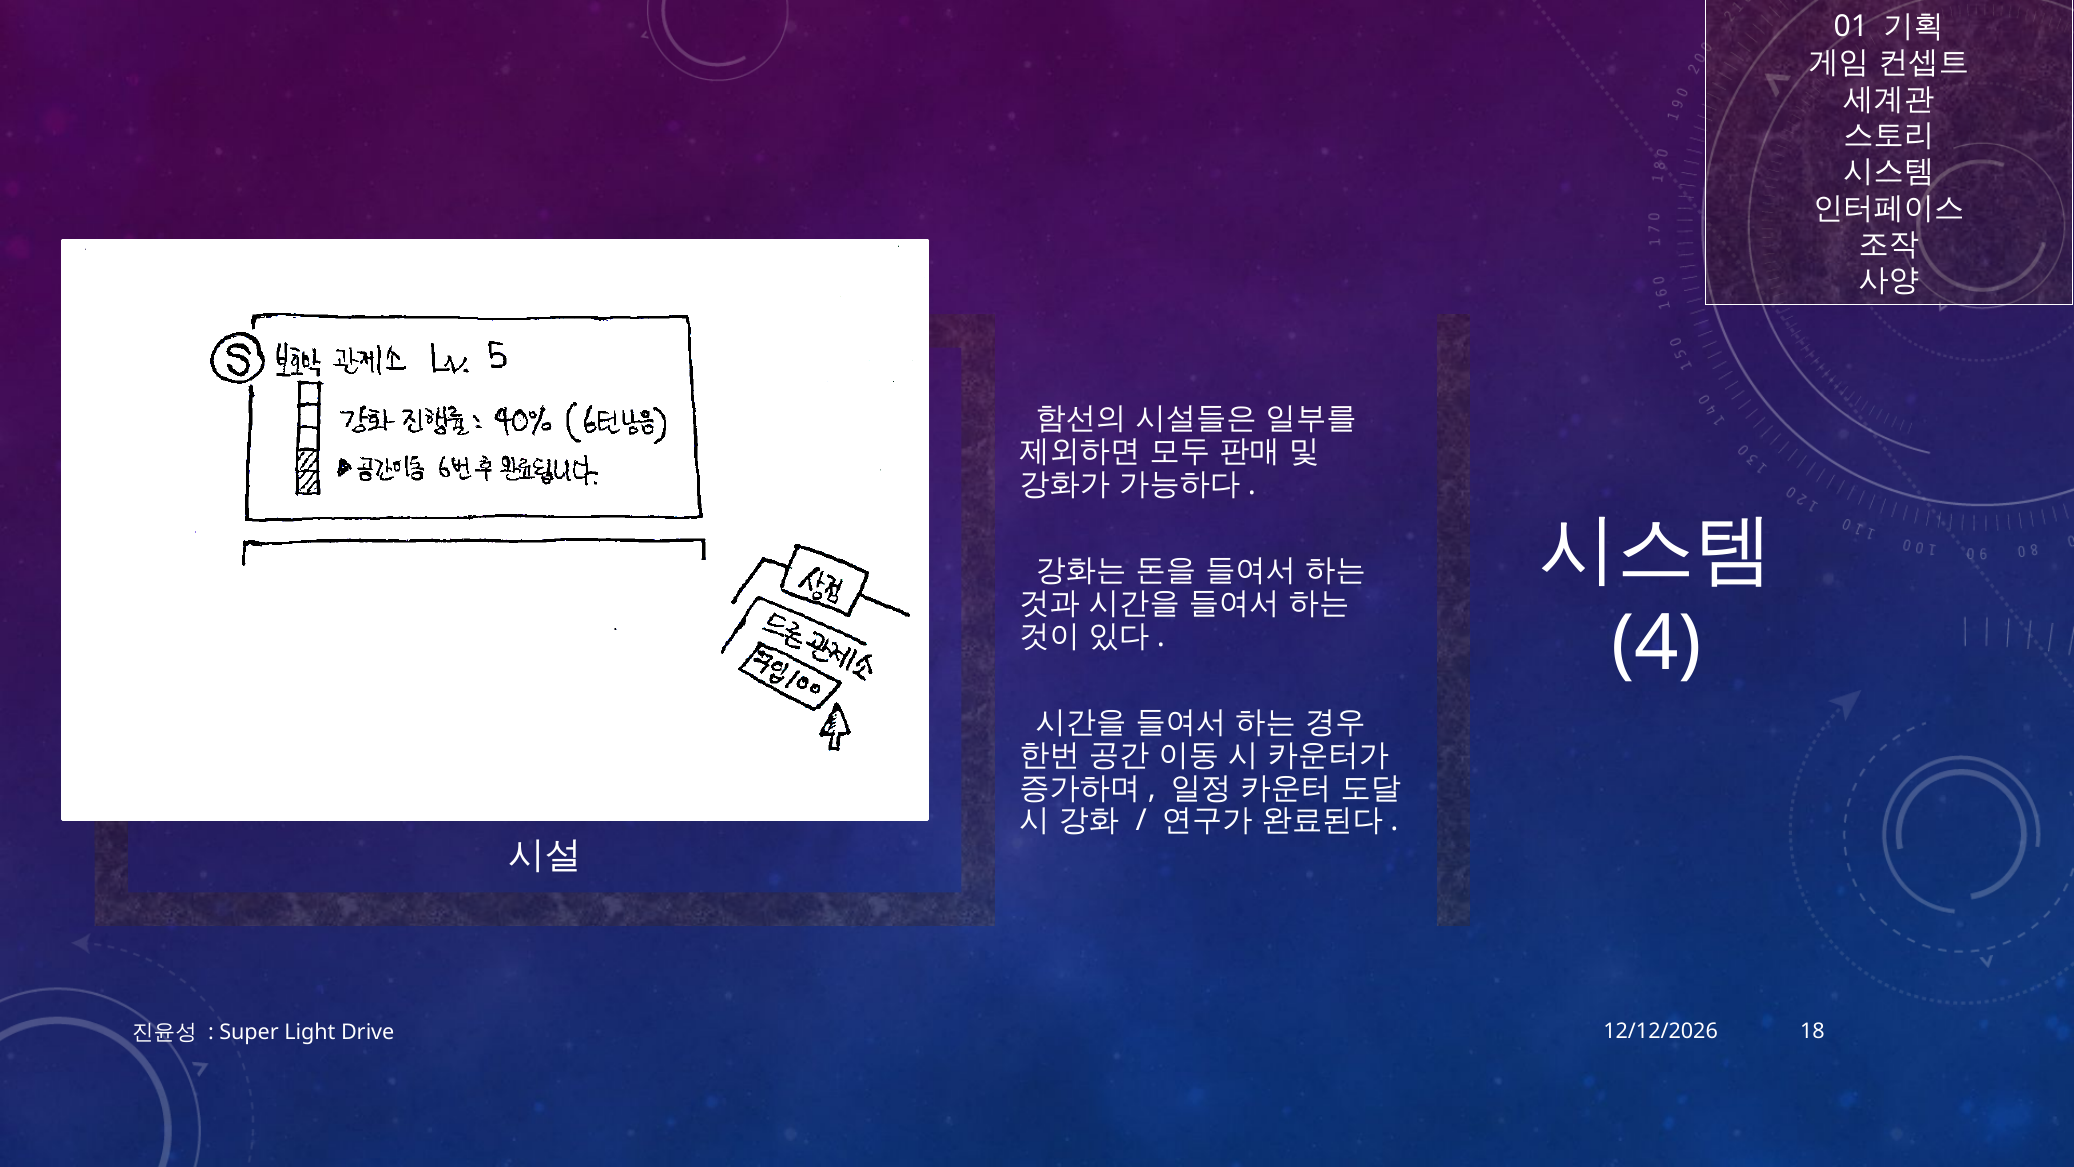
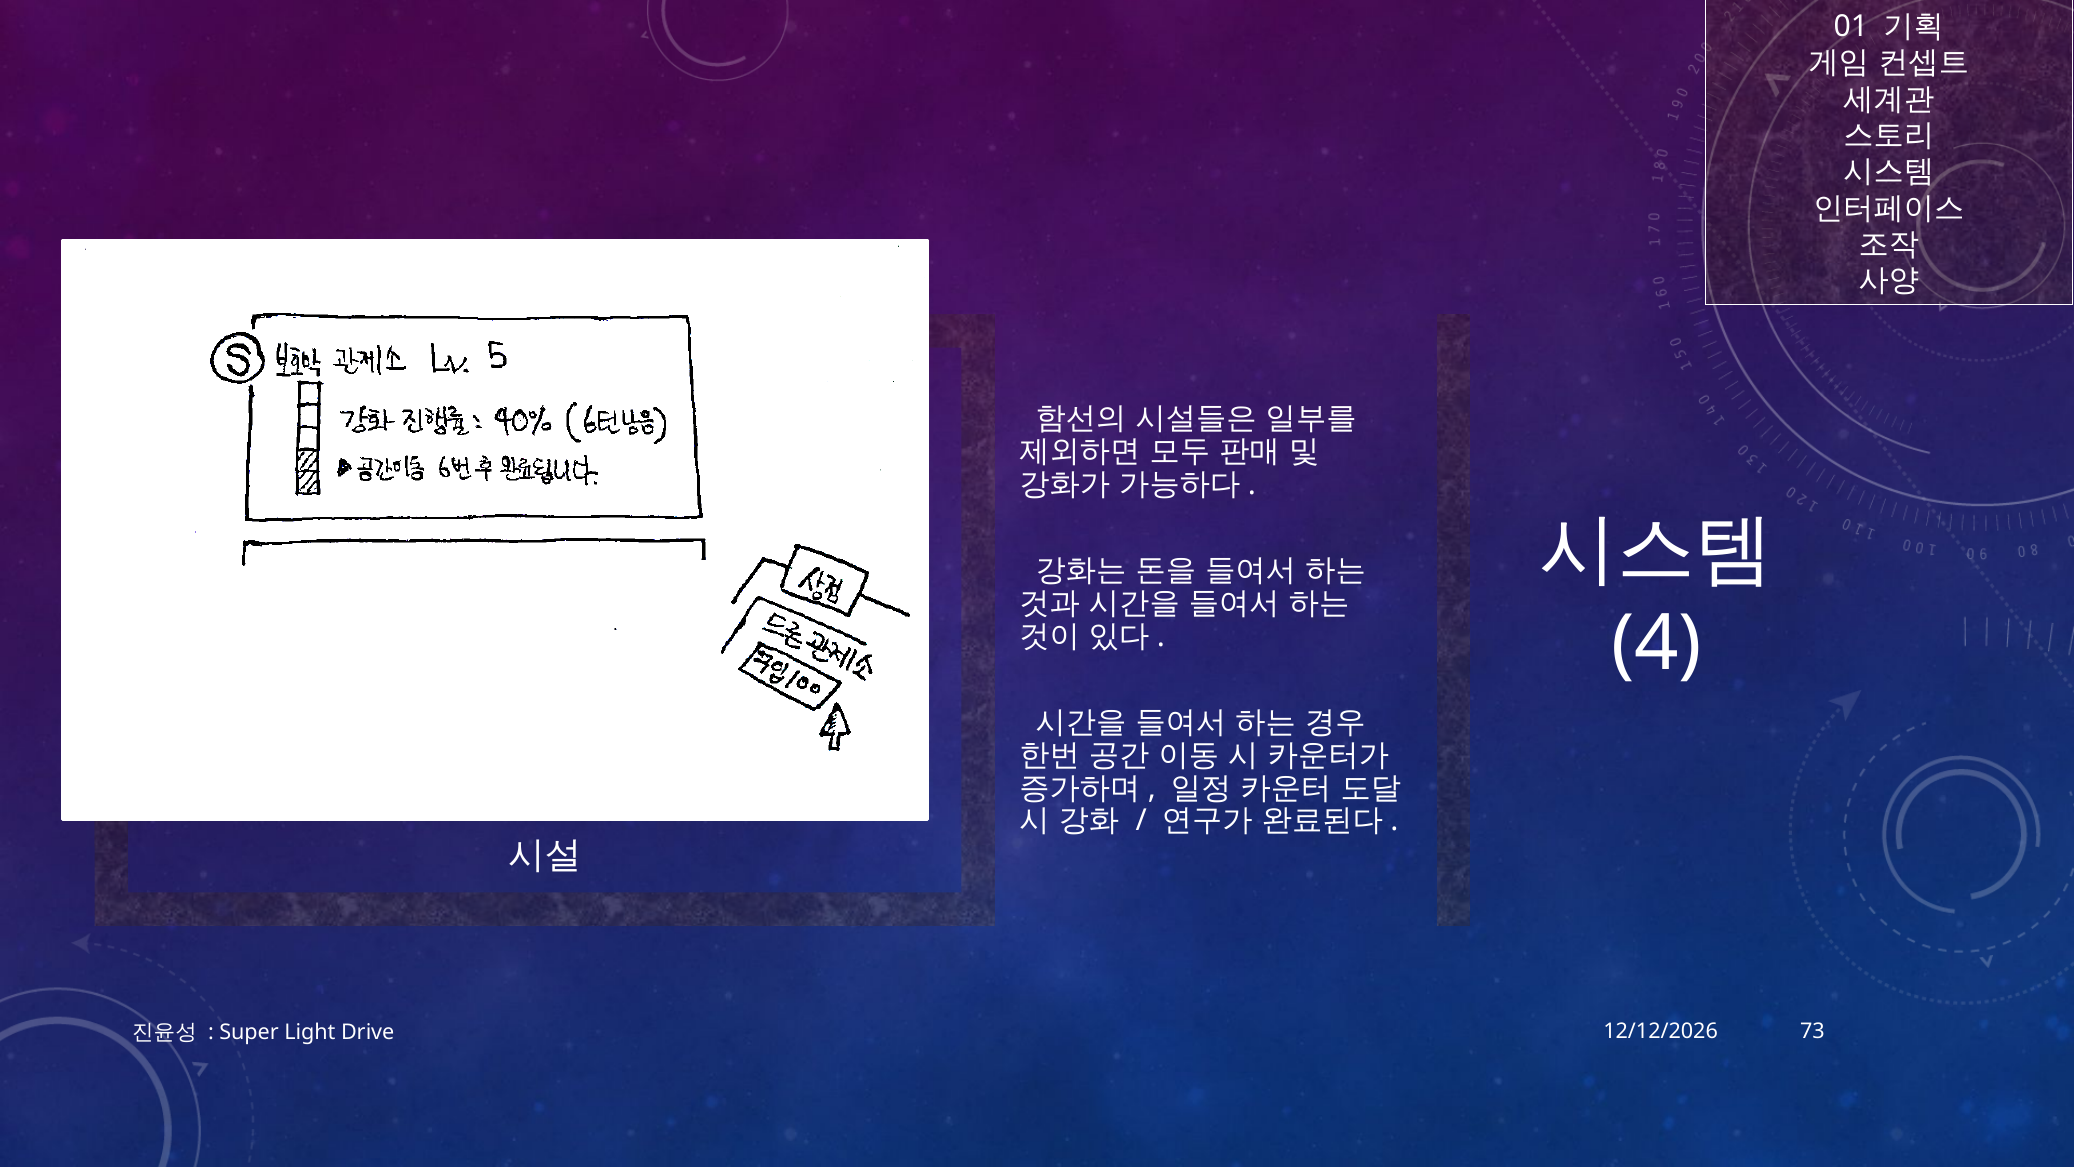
18: 18 -> 73
